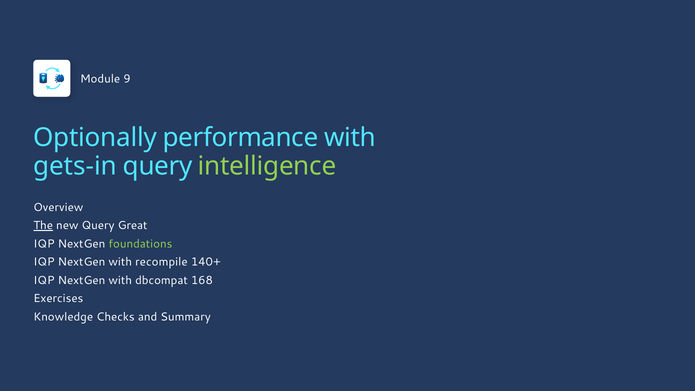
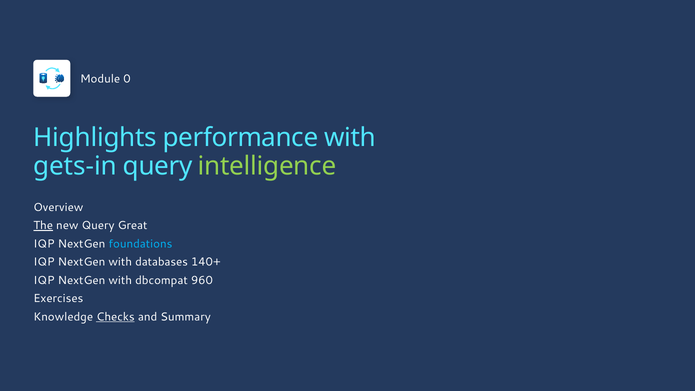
9: 9 -> 0
Optionally: Optionally -> Highlights
foundations colour: light green -> light blue
recompile: recompile -> databases
168: 168 -> 960
Checks underline: none -> present
